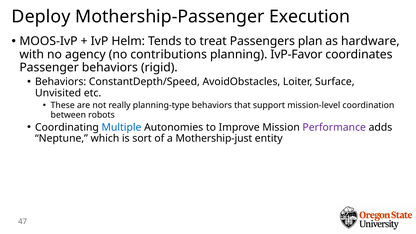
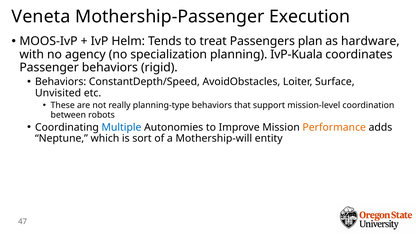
Deploy: Deploy -> Veneta
contributions: contributions -> specialization
IvP-Favor: IvP-Favor -> IvP-Kuala
Performance colour: purple -> orange
Mothership-just: Mothership-just -> Mothership-will
